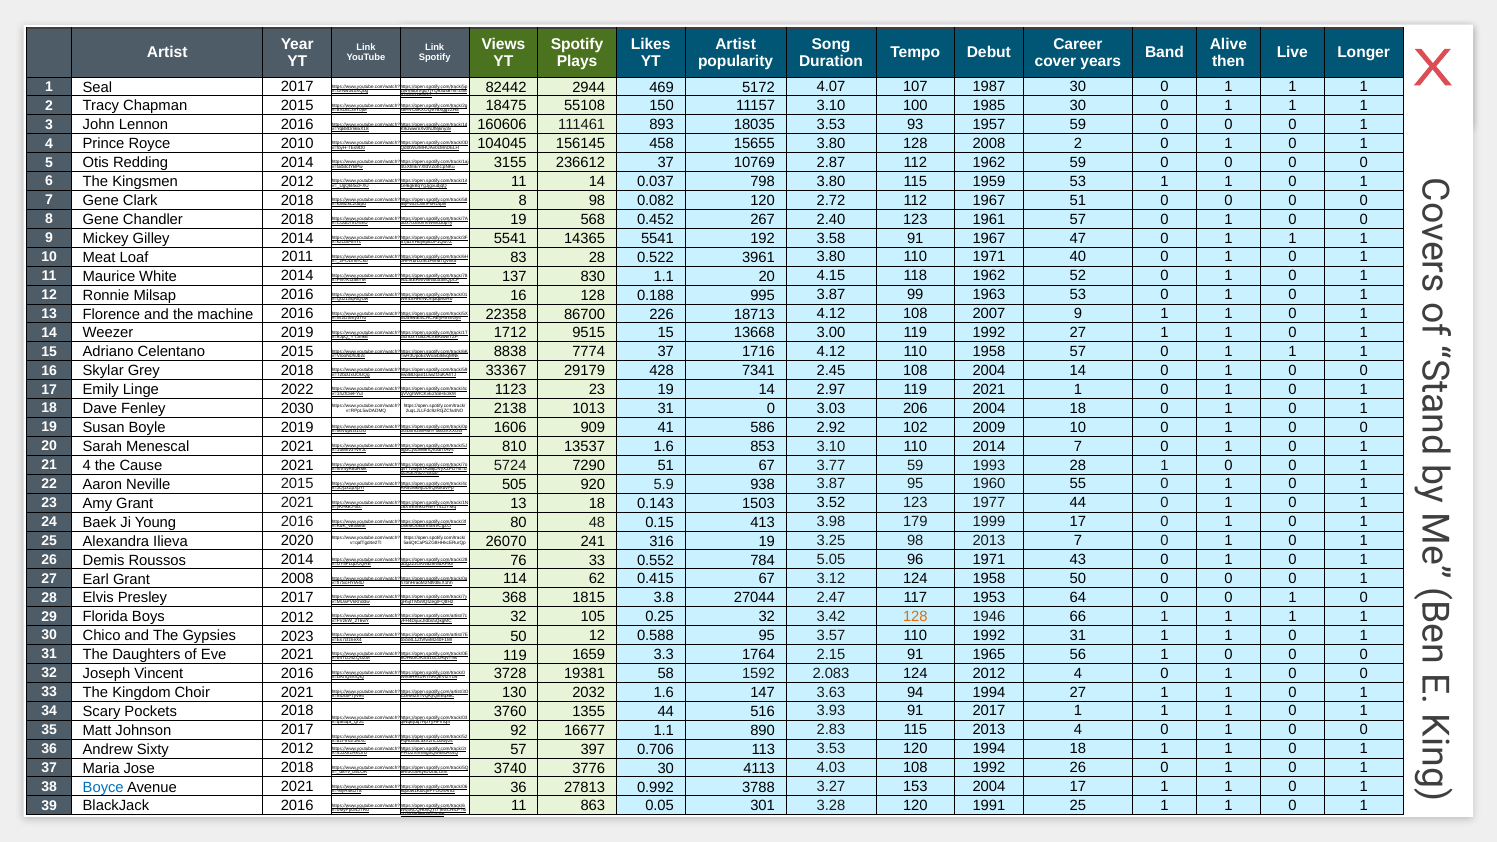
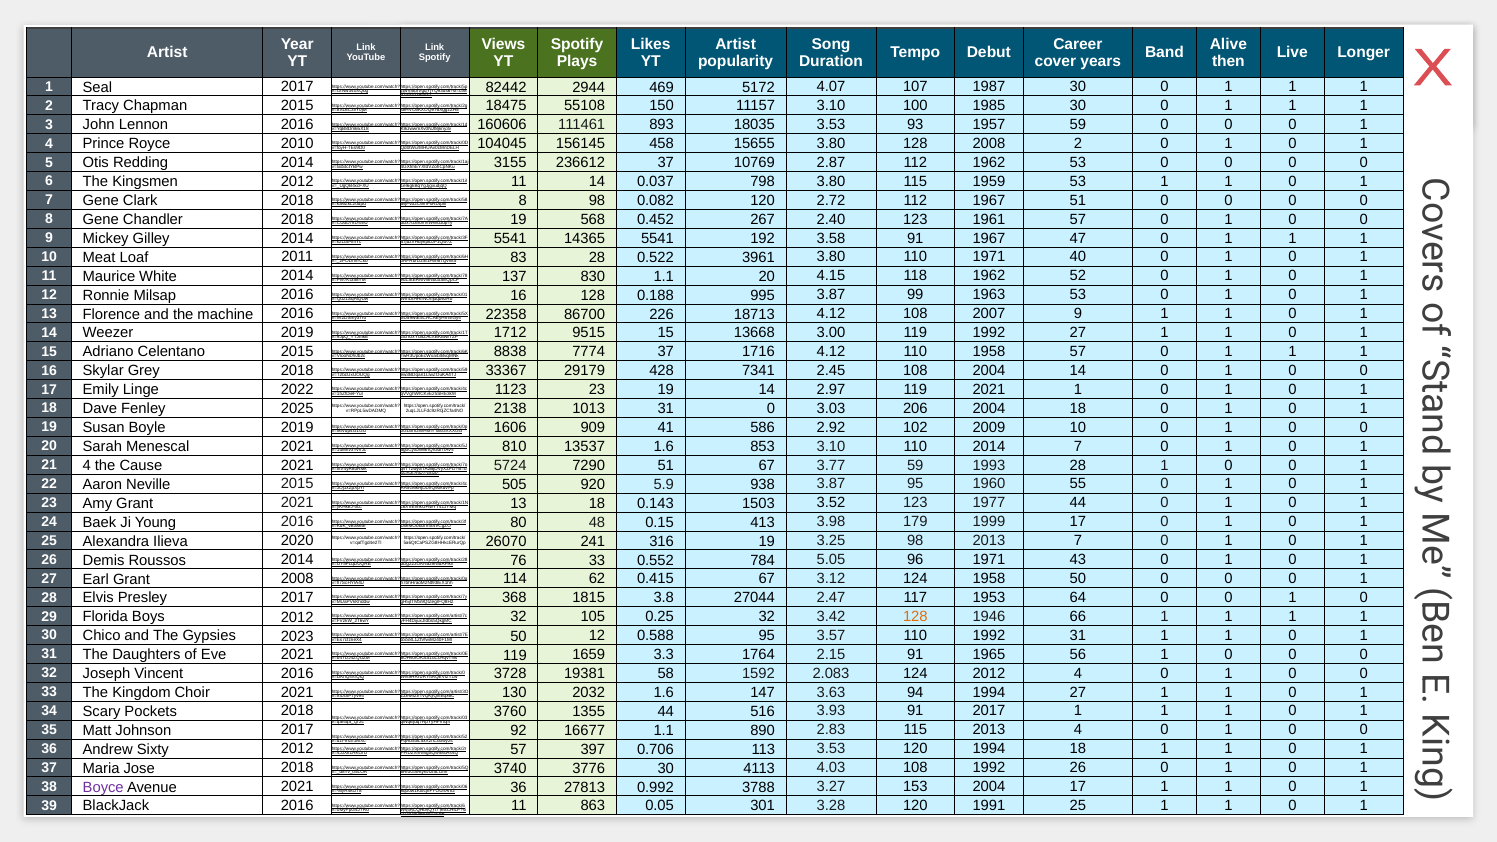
1962 59: 59 -> 53
2030: 2030 -> 2025
Boyce colour: blue -> purple
